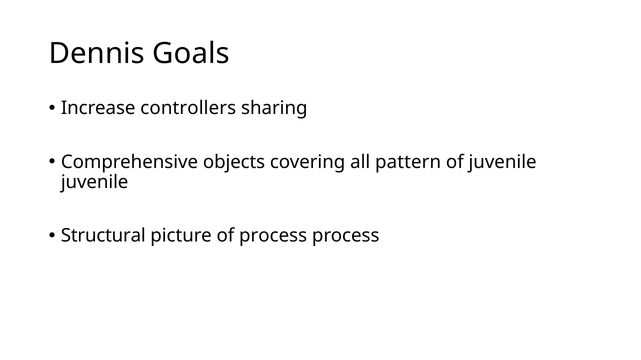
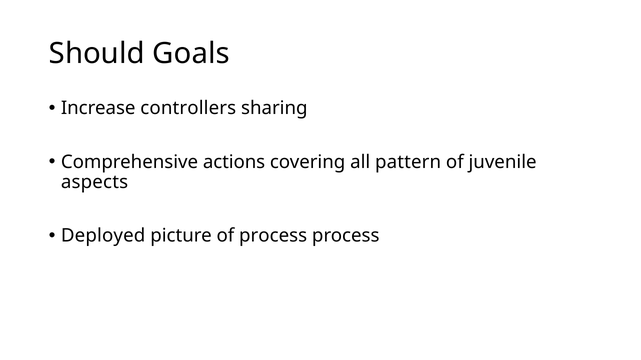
Dennis: Dennis -> Should
objects: objects -> actions
juvenile at (95, 182): juvenile -> aspects
Structural: Structural -> Deployed
